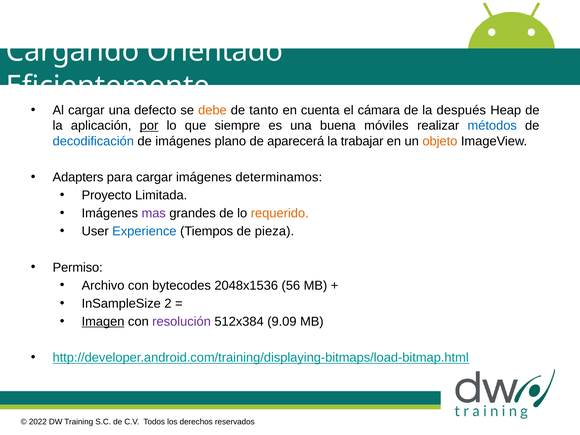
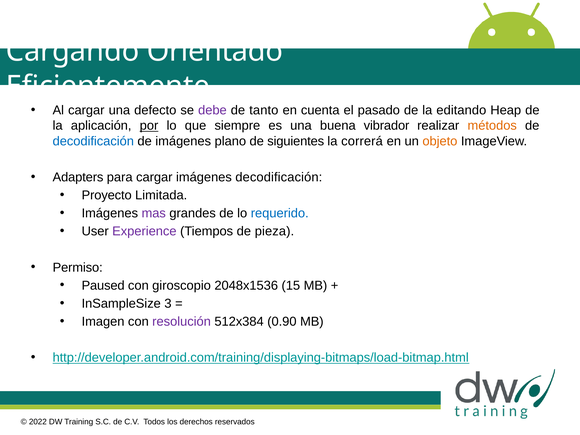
debe colour: orange -> purple
cámara: cámara -> pasado
después: después -> editando
móviles: móviles -> vibrador
métodos colour: blue -> orange
aparecerá: aparecerá -> siguientes
trabajar: trabajar -> correrá
imágenes determinamos: determinamos -> decodificación
requerido colour: orange -> blue
Experience colour: blue -> purple
Archivo: Archivo -> Paused
bytecodes: bytecodes -> giroscopio
56: 56 -> 15
2: 2 -> 3
Imagen underline: present -> none
9.09: 9.09 -> 0.90
